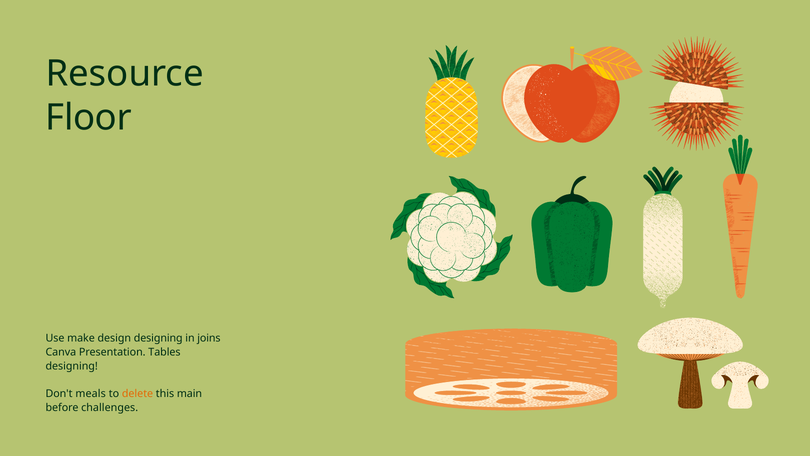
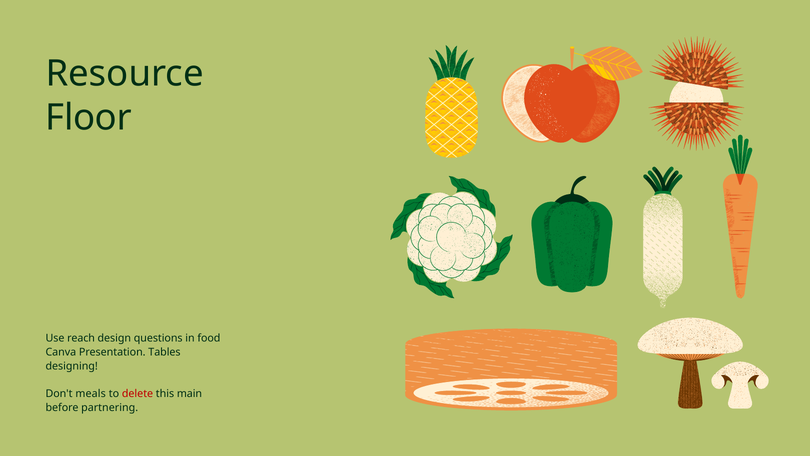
make: make -> reach
design designing: designing -> questions
joins: joins -> food
delete colour: orange -> red
challenges: challenges -> partnering
